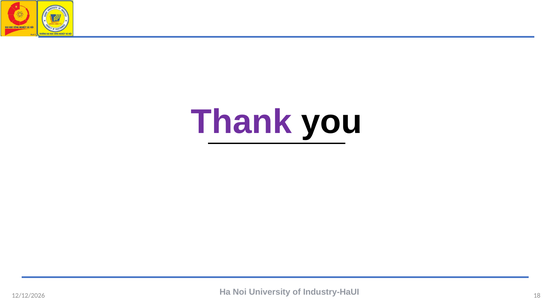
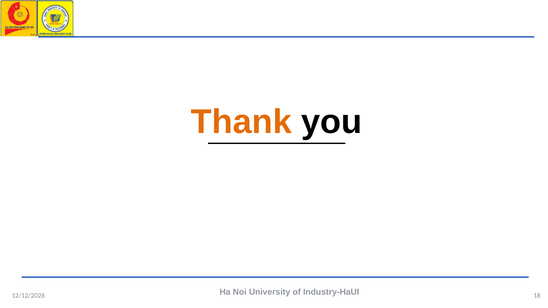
Thank colour: purple -> orange
